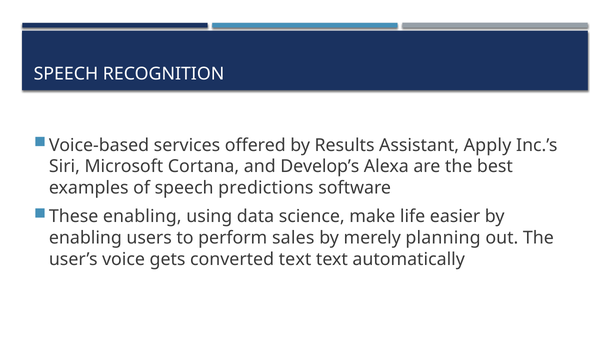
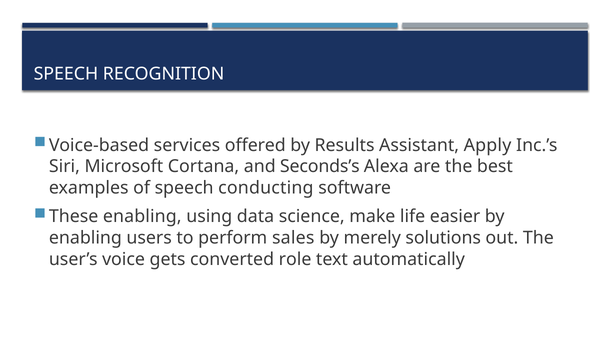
Develop’s: Develop’s -> Seconds’s
predictions: predictions -> conducting
planning: planning -> solutions
converted text: text -> role
